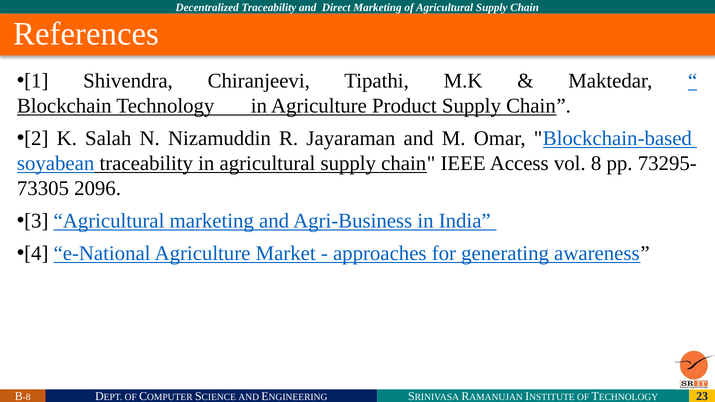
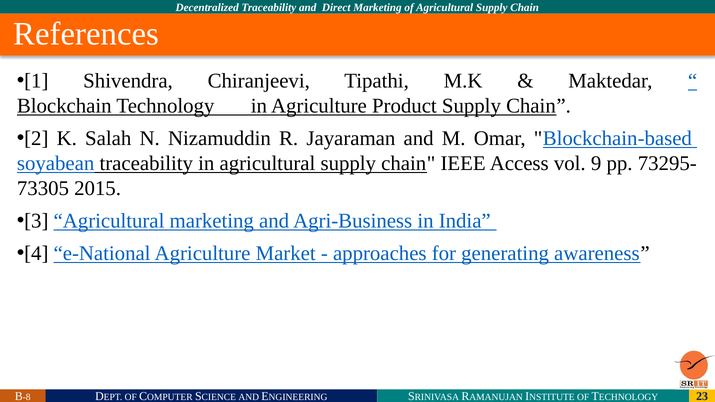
8: 8 -> 9
2096: 2096 -> 2015
